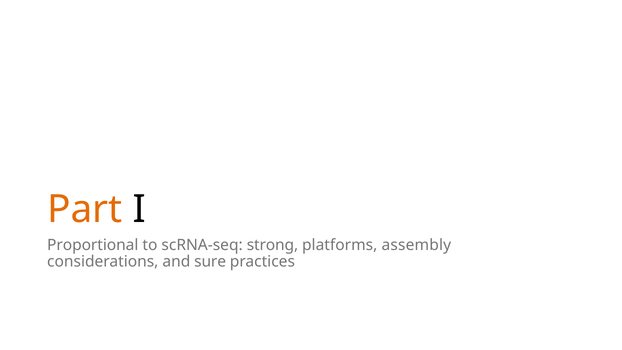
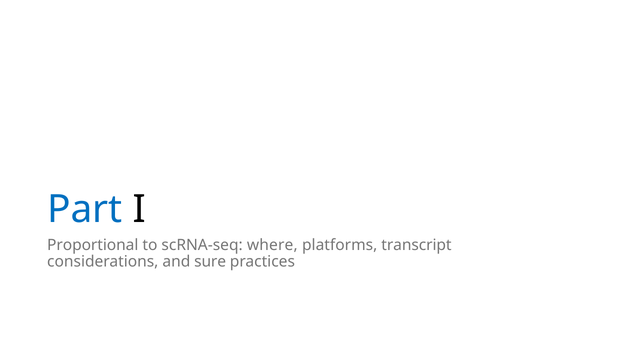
Part colour: orange -> blue
strong: strong -> where
assembly: assembly -> transcript
